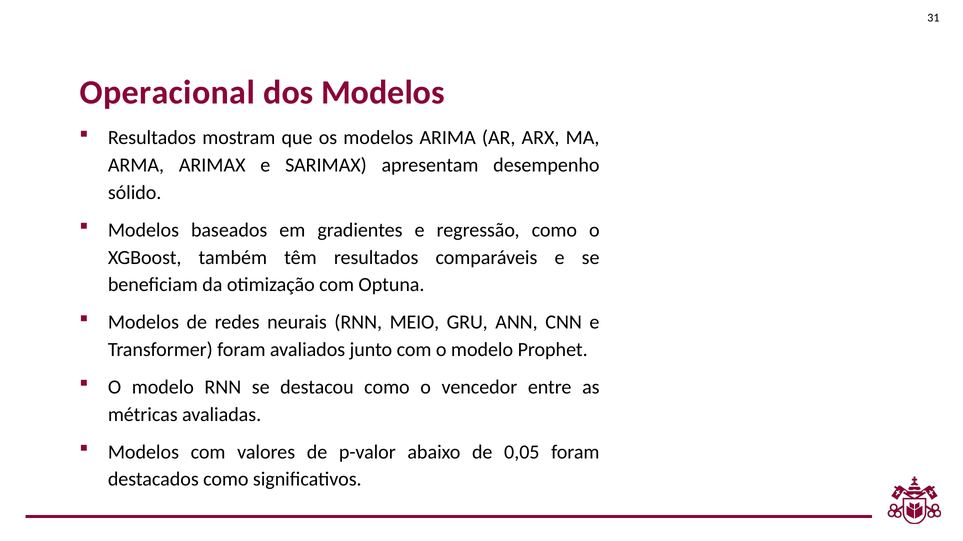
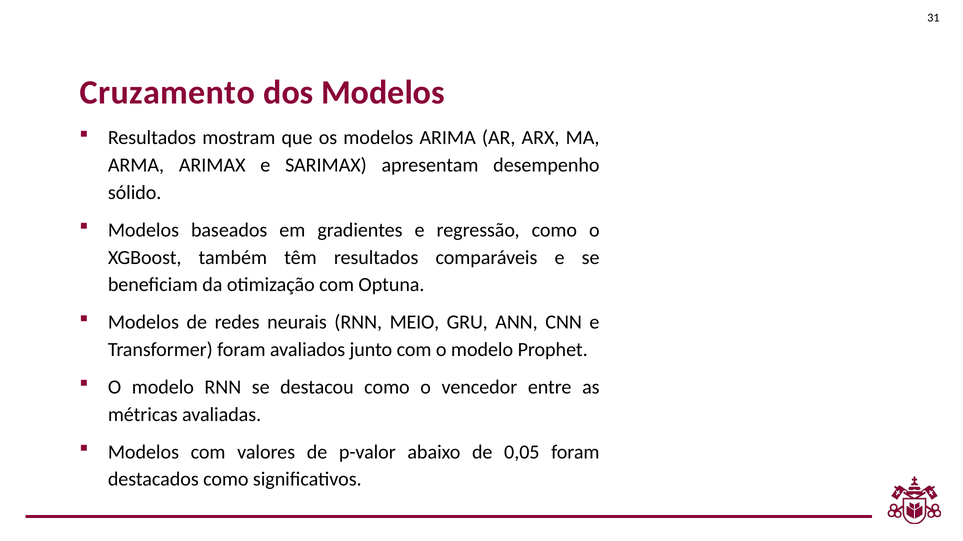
Operacional: Operacional -> Cruzamento
